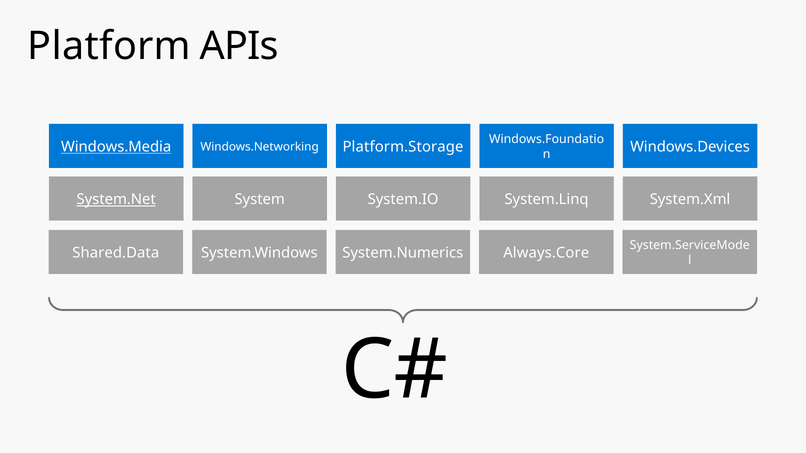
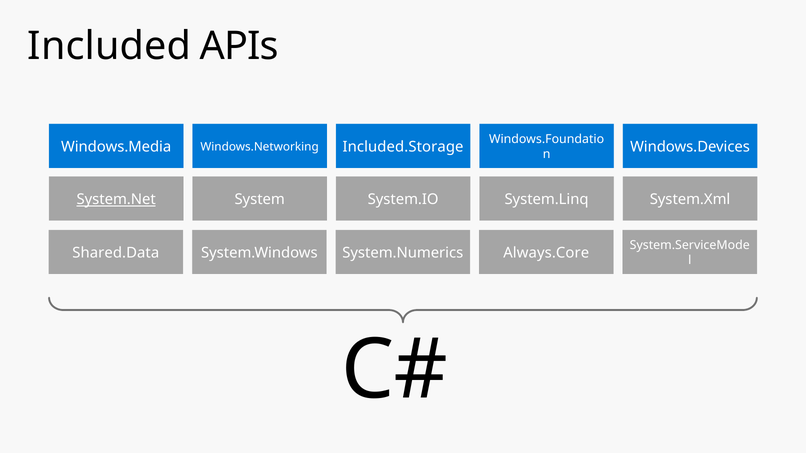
Platform: Platform -> Included
Windows.Media underline: present -> none
Platform.Storage: Platform.Storage -> Included.Storage
